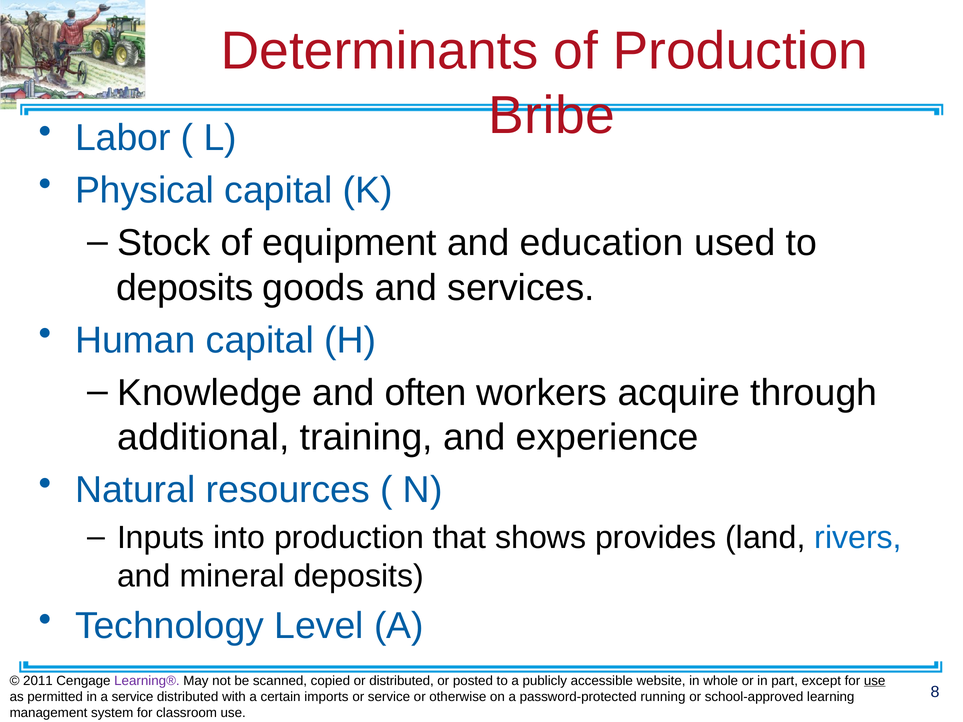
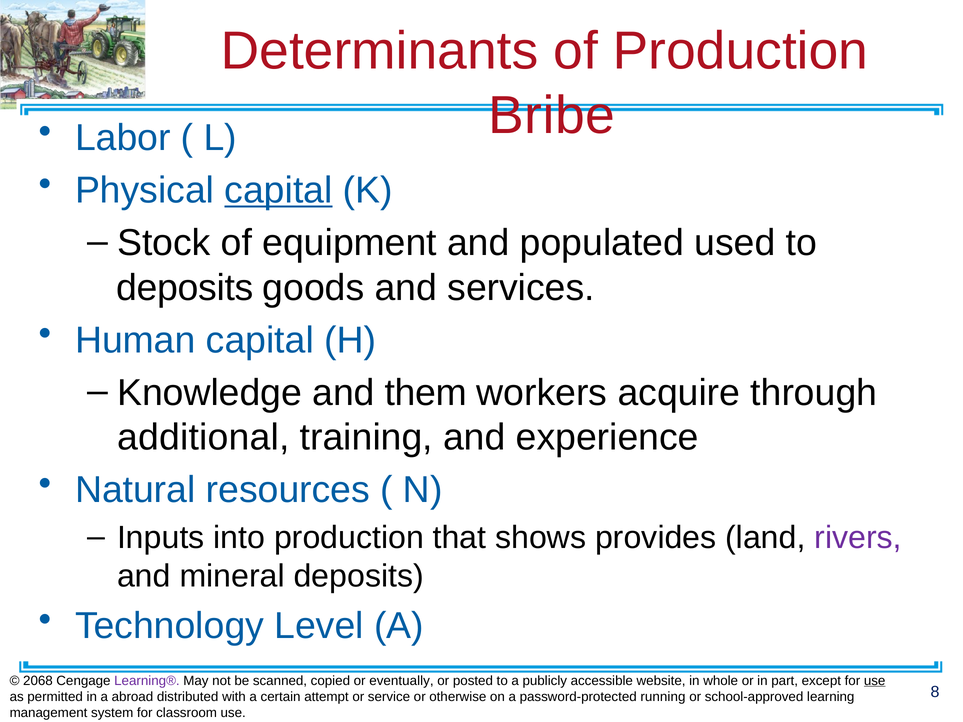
capital at (278, 190) underline: none -> present
education: education -> populated
often: often -> them
rivers colour: blue -> purple
2011: 2011 -> 2068
or distributed: distributed -> eventually
a service: service -> abroad
imports: imports -> attempt
